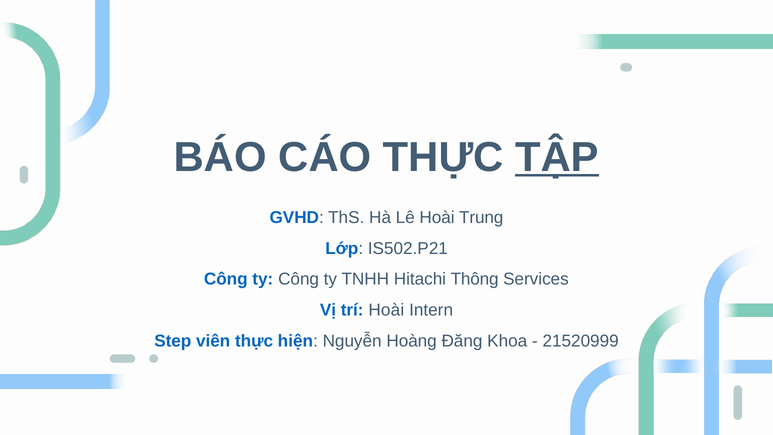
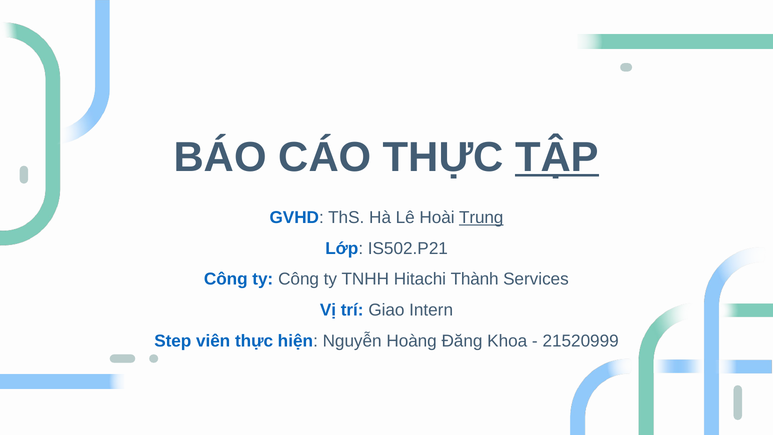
Trung underline: none -> present
Thông: Thông -> Thành
trí Hoài: Hoài -> Giao
